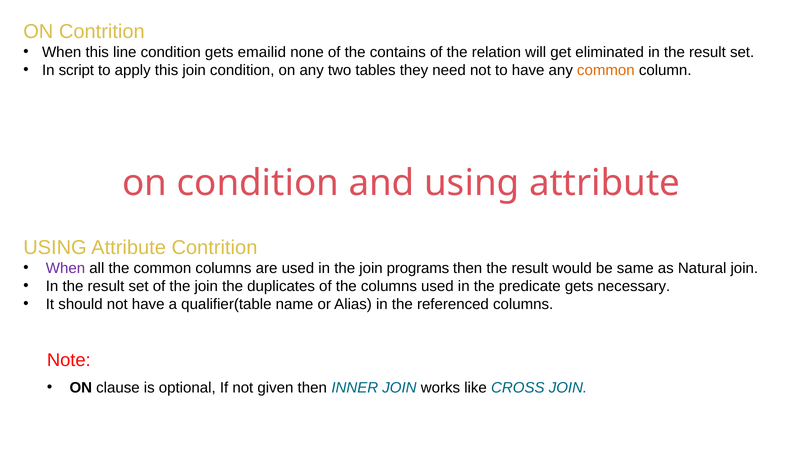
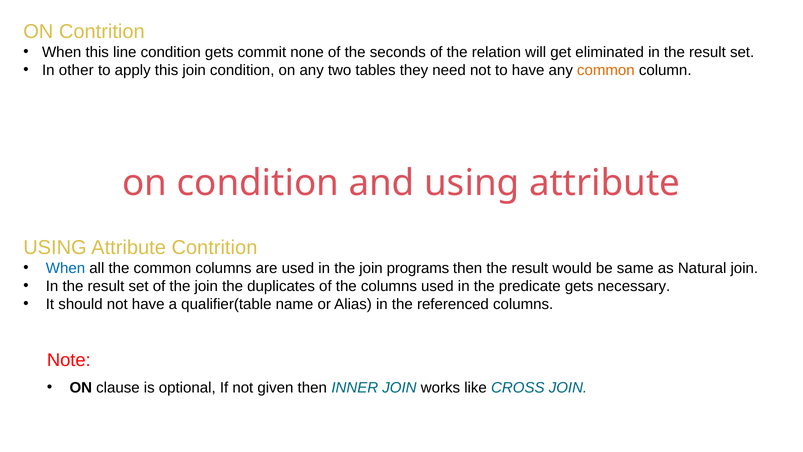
emailid: emailid -> commit
contains: contains -> seconds
script: script -> other
When at (66, 268) colour: purple -> blue
